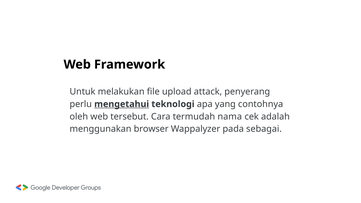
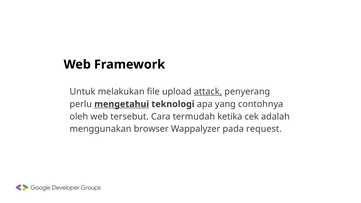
attack underline: none -> present
nama: nama -> ketika
sebagai: sebagai -> request
